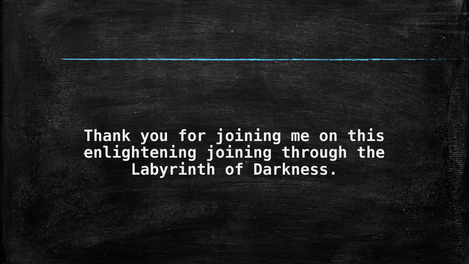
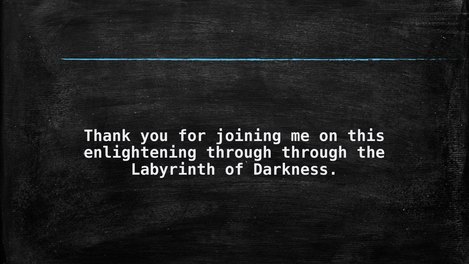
enlightening joining: joining -> through
